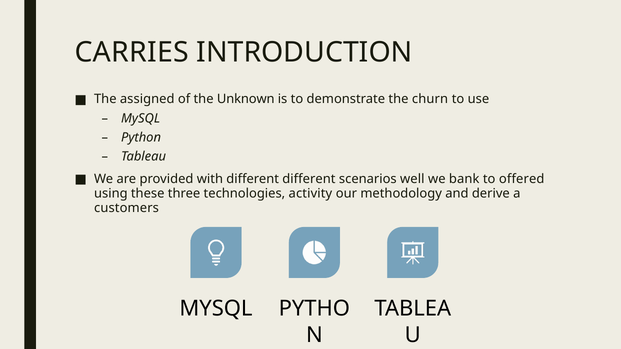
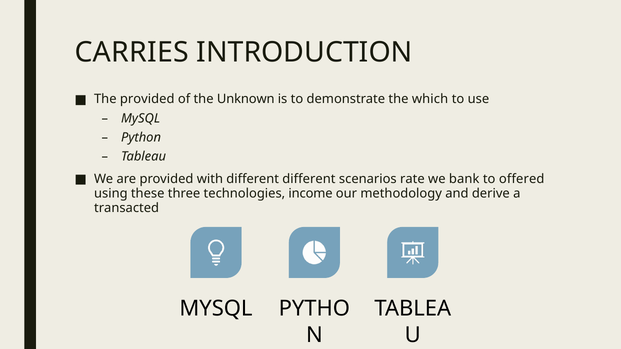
The assigned: assigned -> provided
churn: churn -> which
well: well -> rate
activity: activity -> income
customers: customers -> transacted
